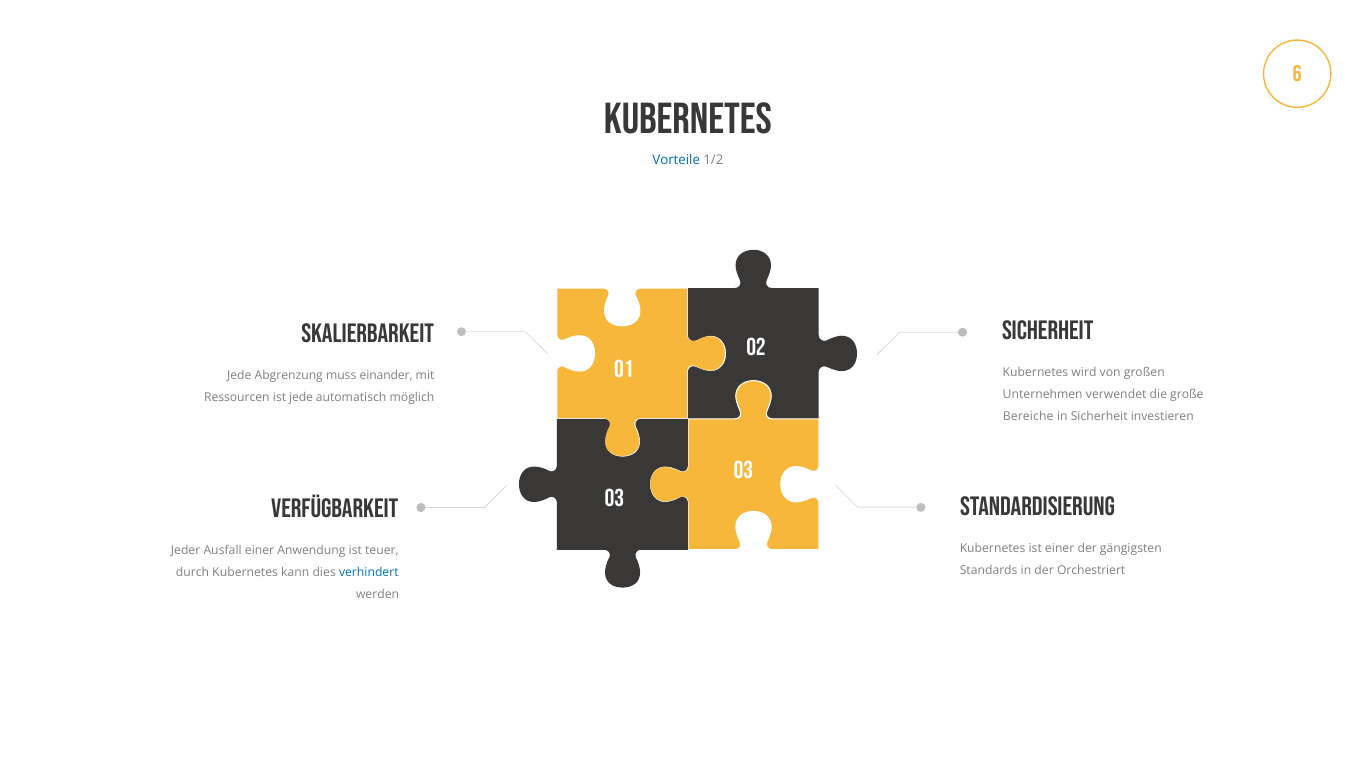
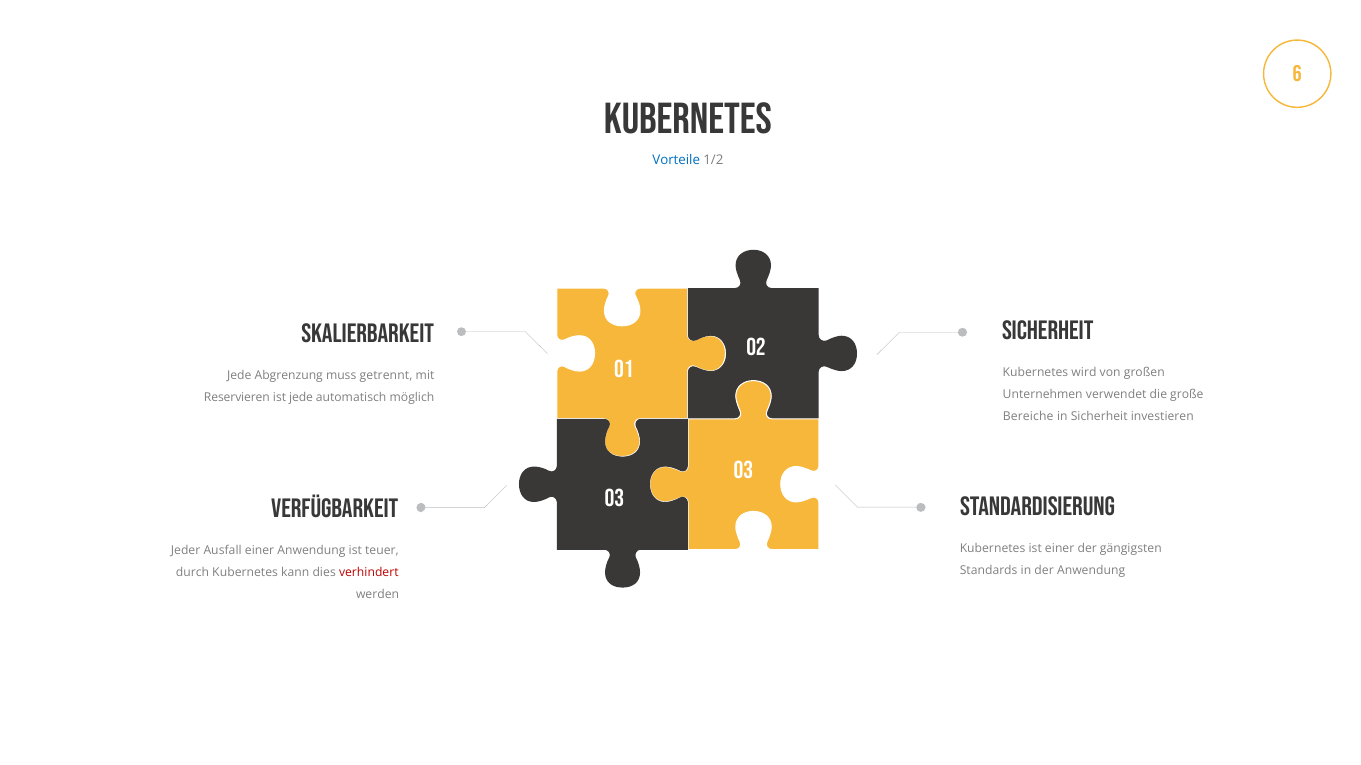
einander: einander -> getrennt
Ressourcen: Ressourcen -> Reservieren
der Orchestriert: Orchestriert -> Anwendung
verhindert colour: blue -> red
